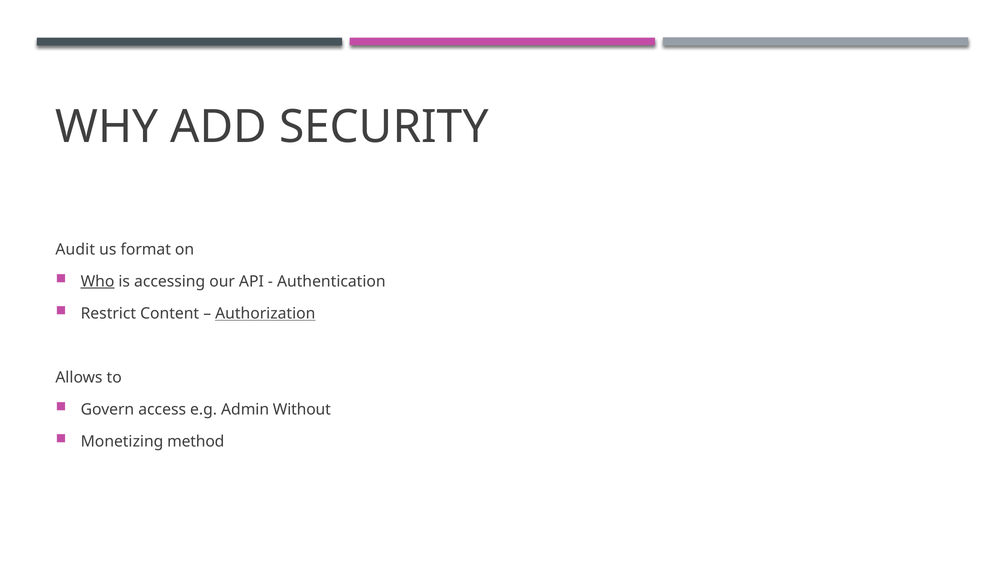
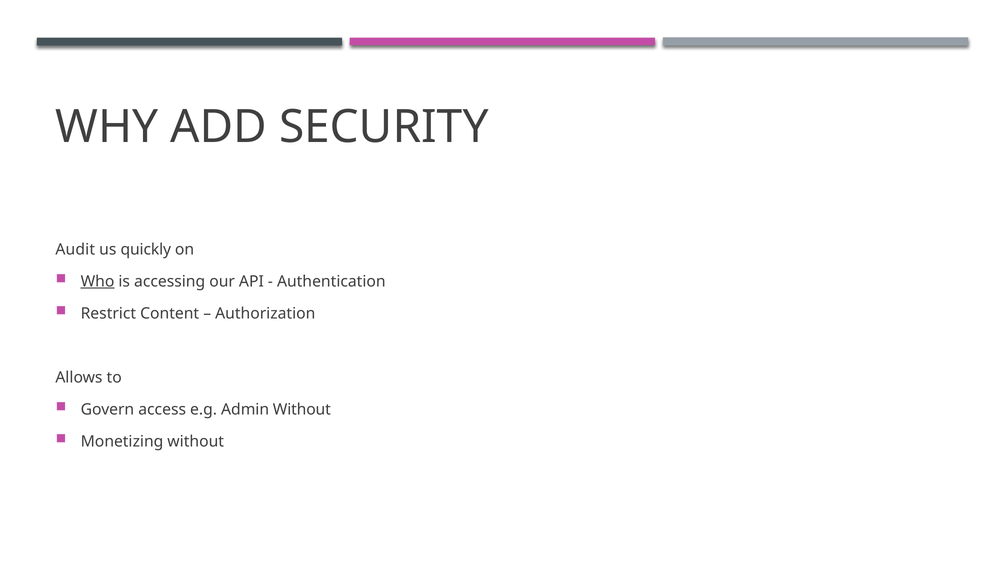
format: format -> quickly
Authorization underline: present -> none
Monetizing method: method -> without
